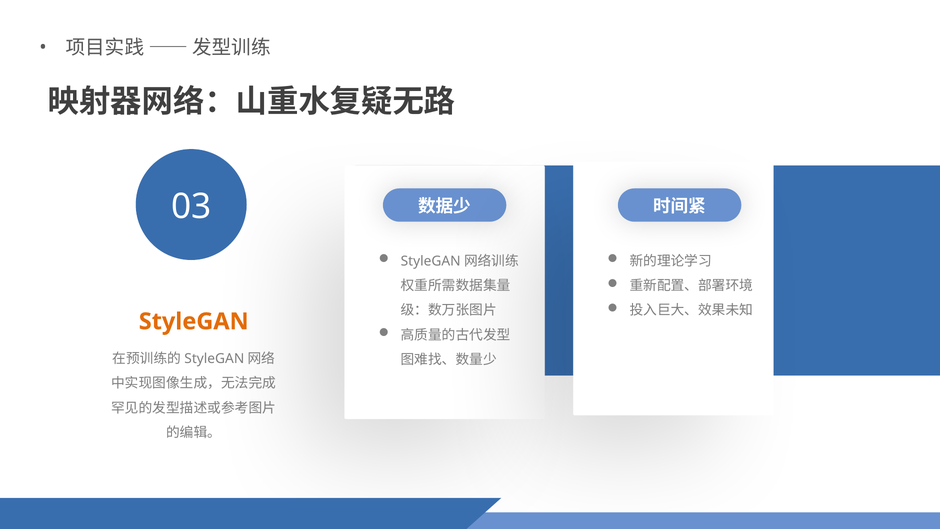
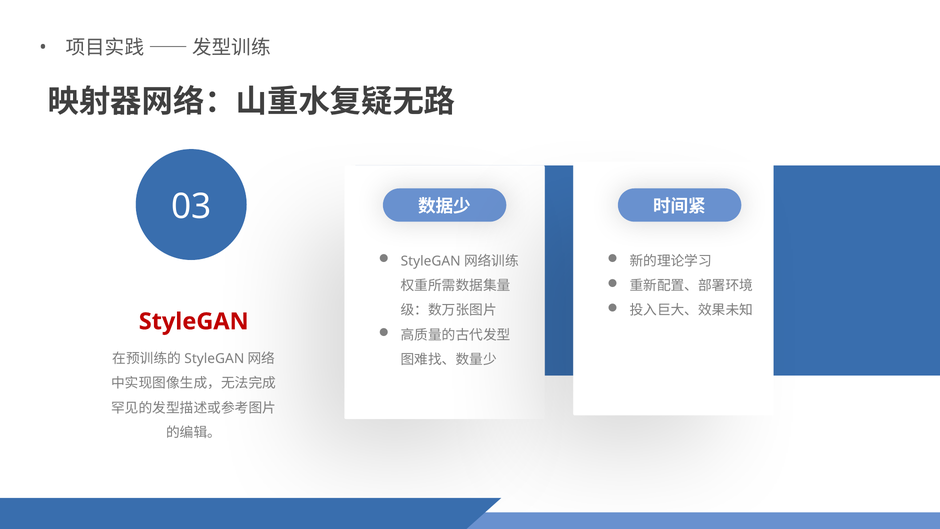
StyleGAN colour: orange -> red
